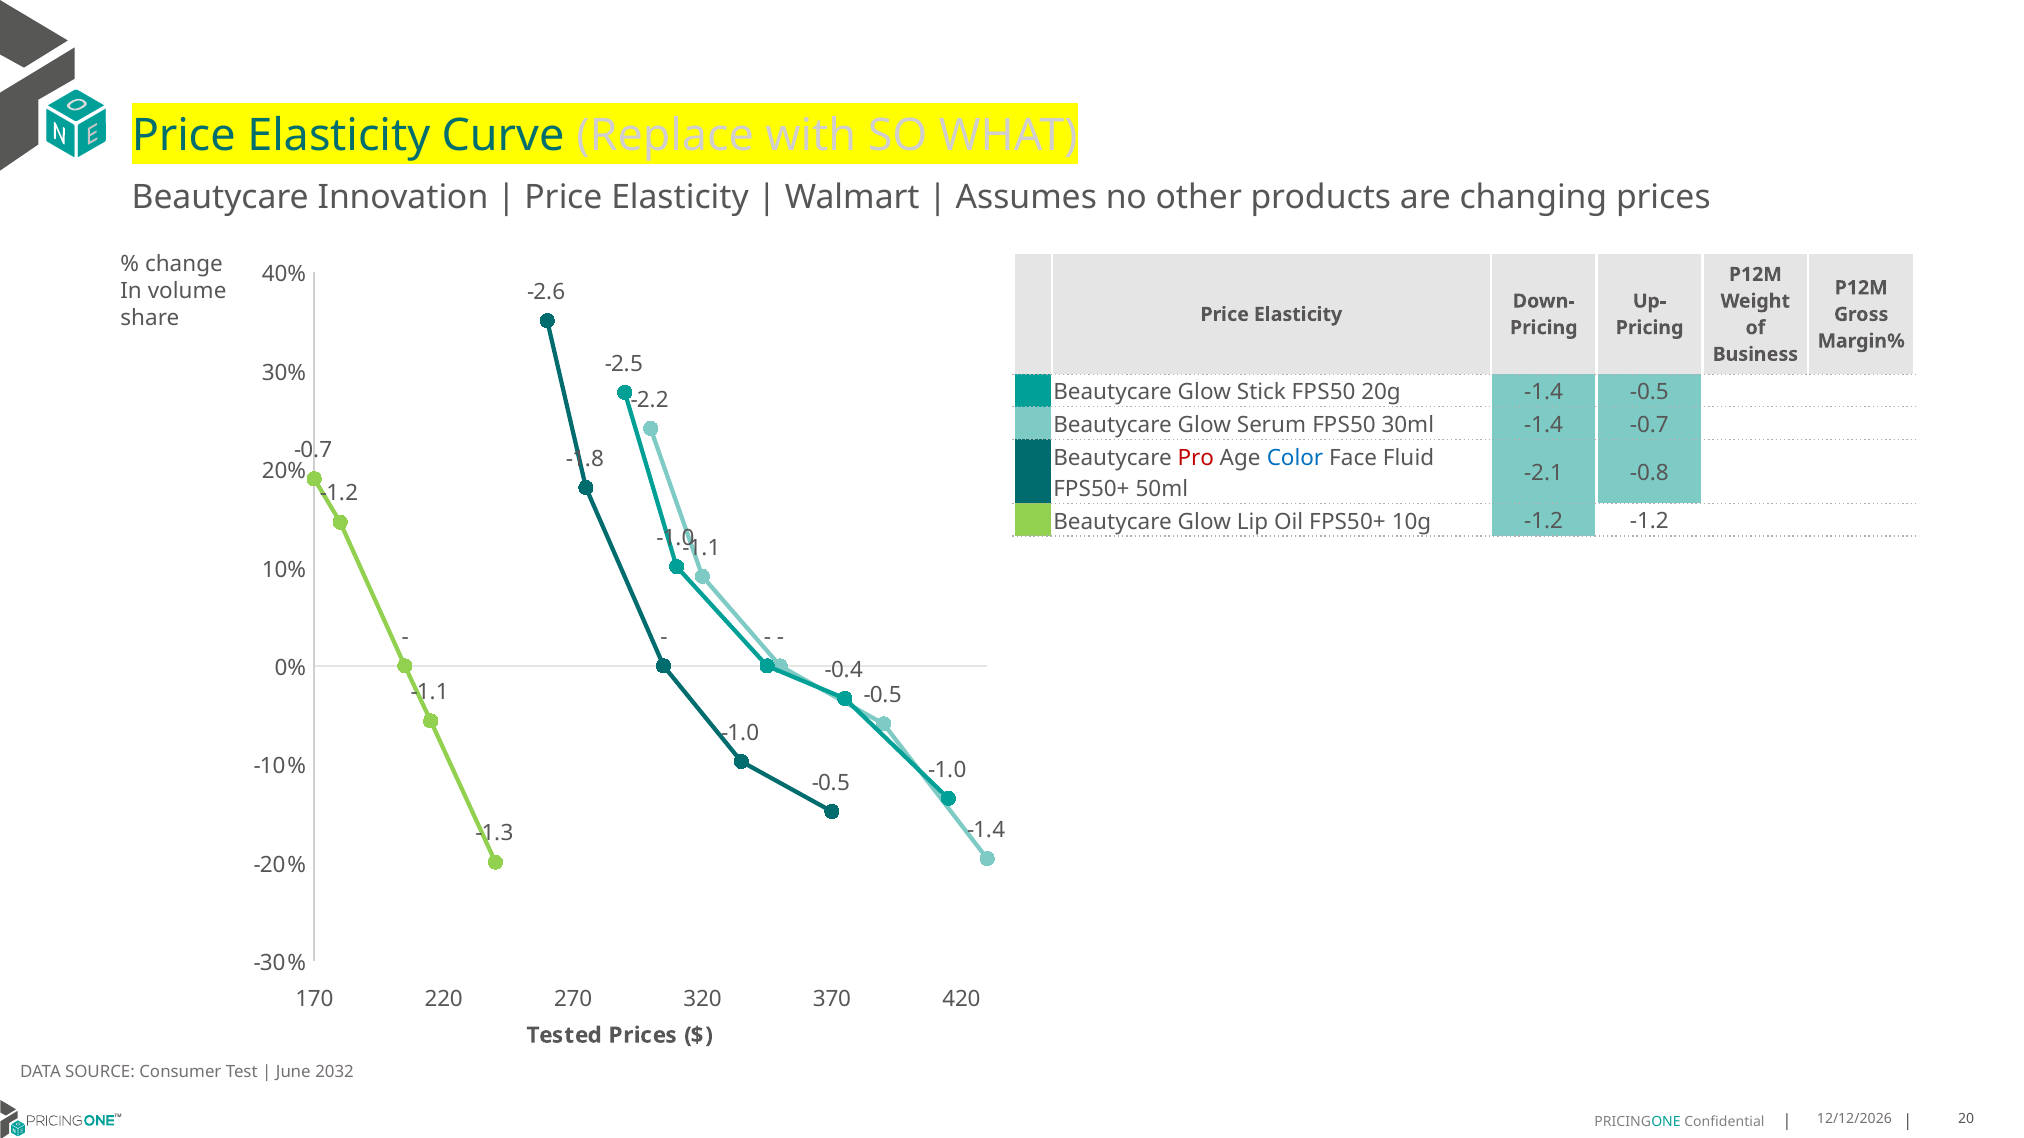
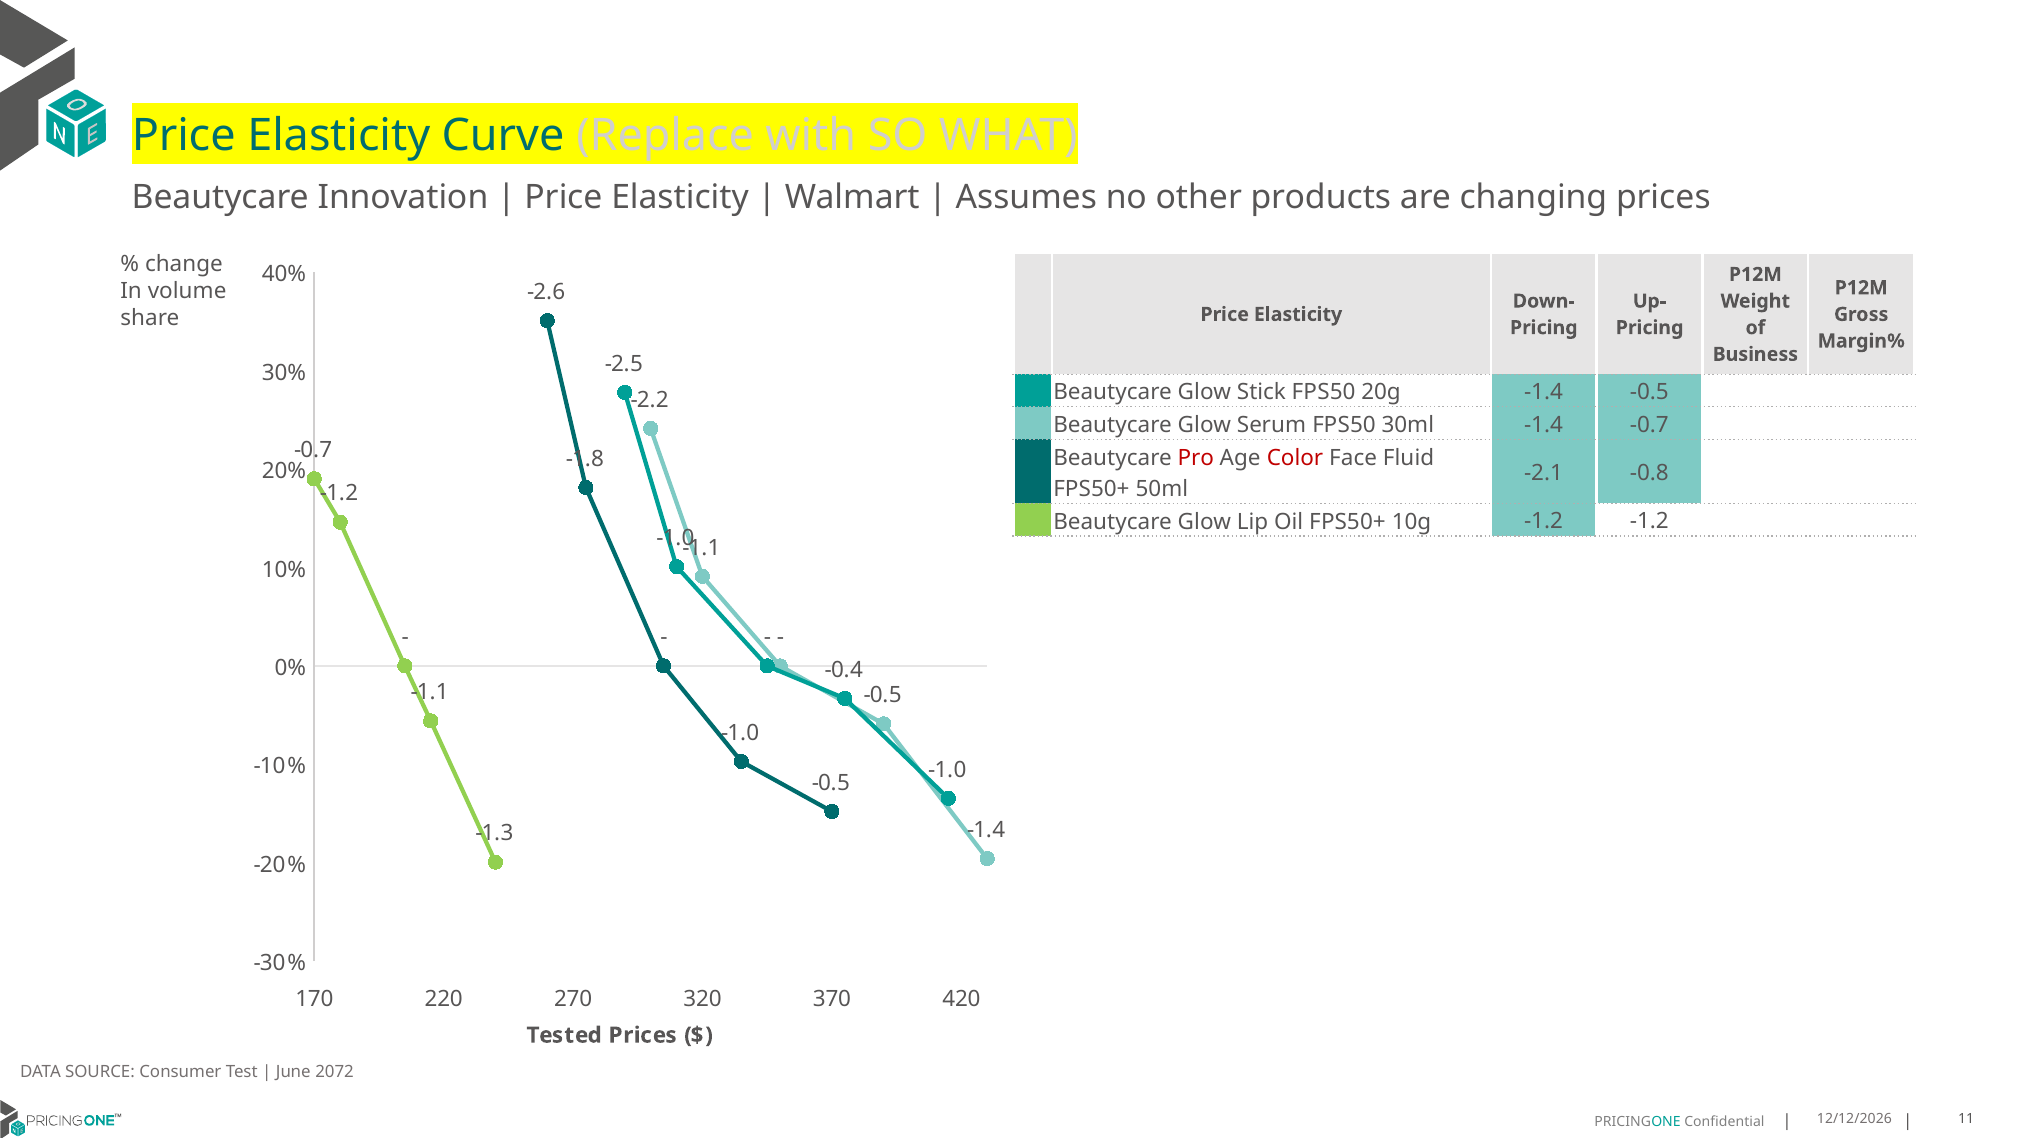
Color colour: blue -> red
2032: 2032 -> 2072
20: 20 -> 11
